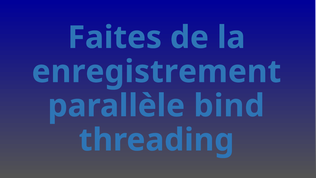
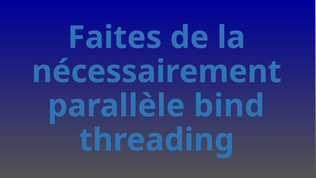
enregistrement: enregistrement -> nécessairement
